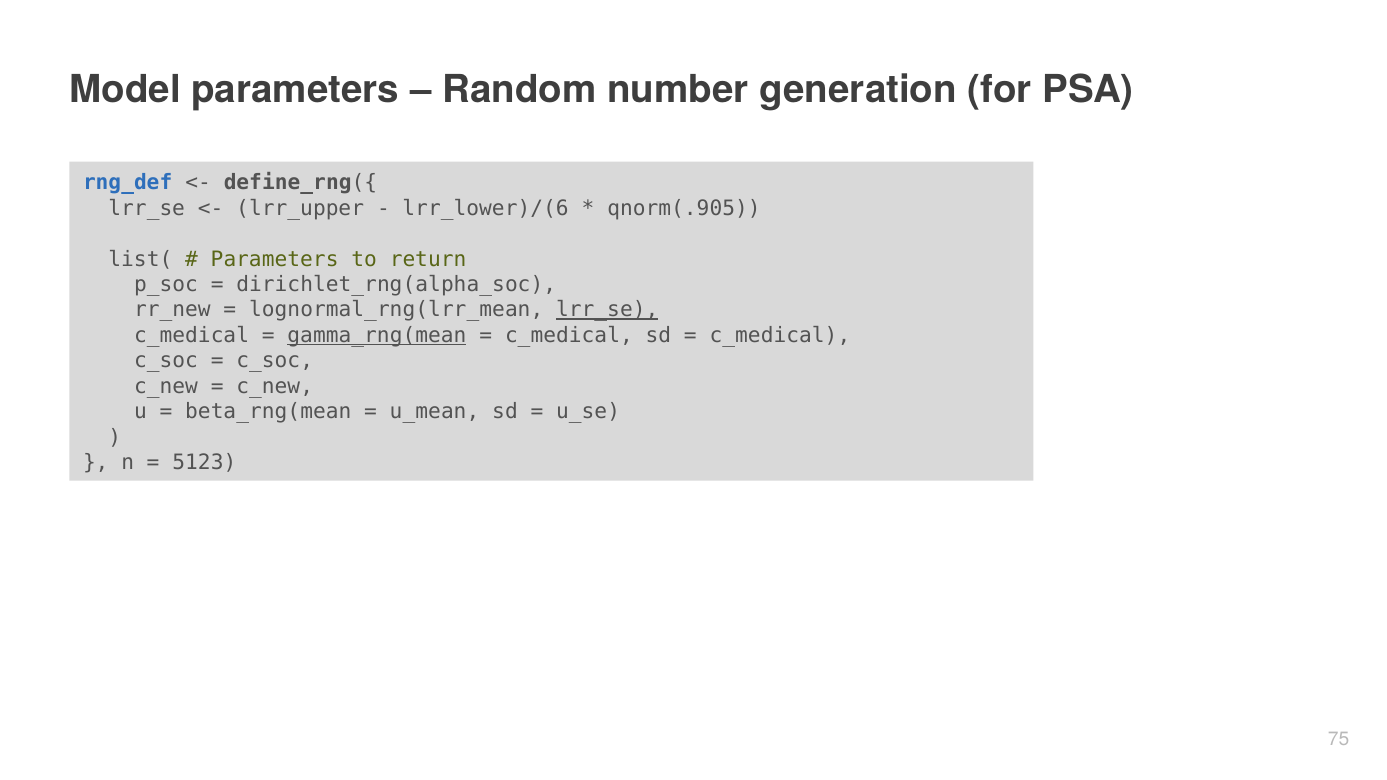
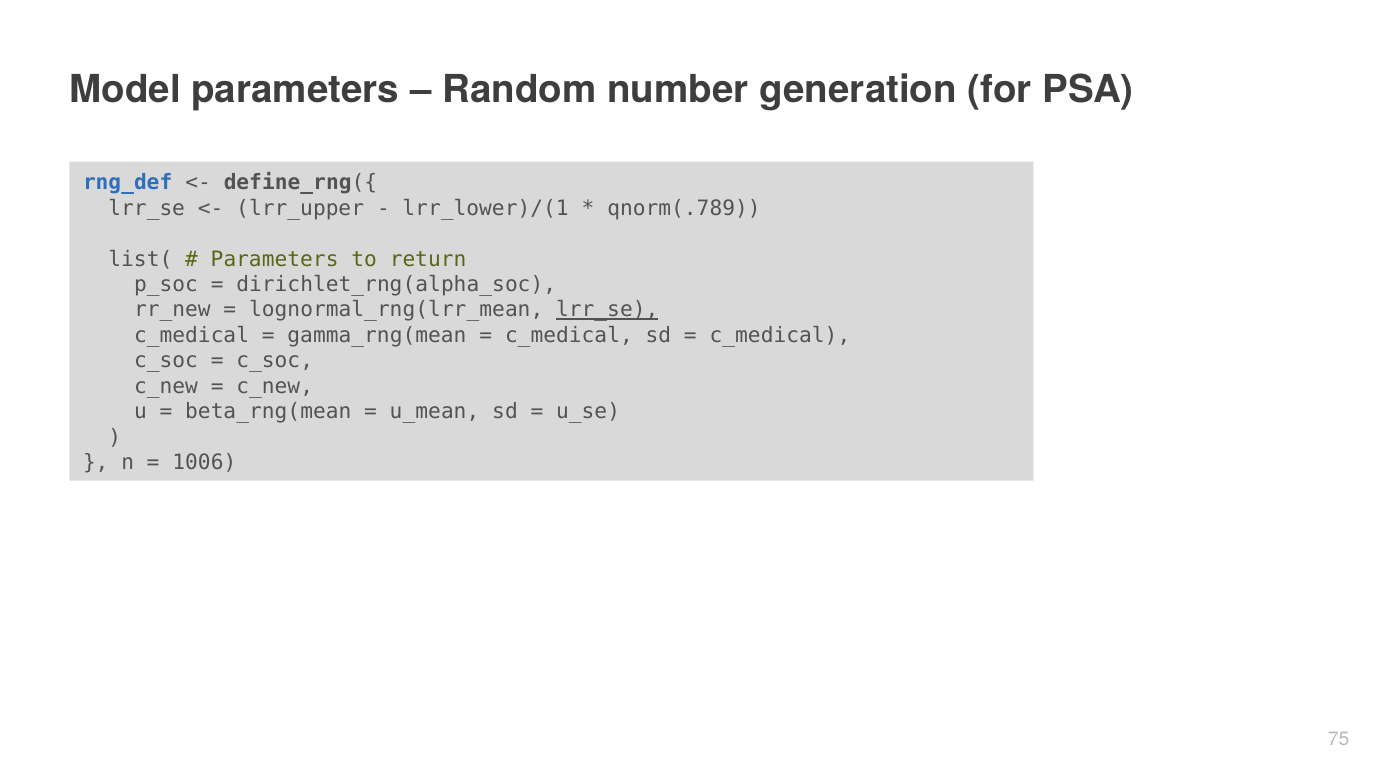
lrr_lower)/(6: lrr_lower)/(6 -> lrr_lower)/(1
qnorm(.905: qnorm(.905 -> qnorm(.789
gamma_rng(mean underline: present -> none
5123: 5123 -> 1006
